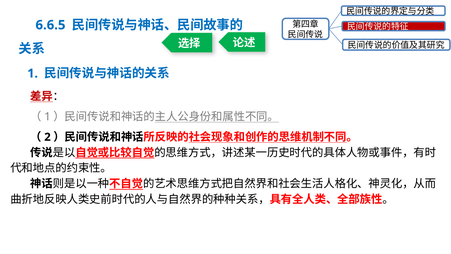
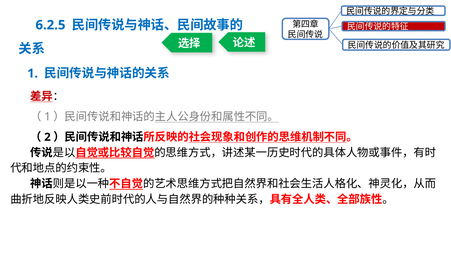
6.6.5: 6.6.5 -> 6.2.5
